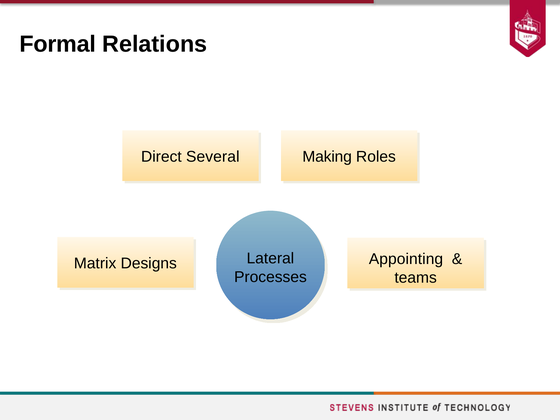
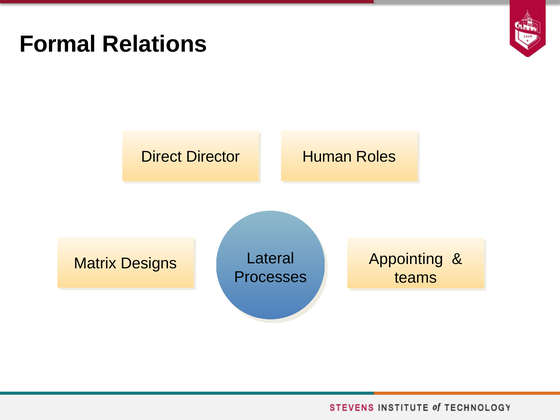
Several: Several -> Director
Making: Making -> Human
